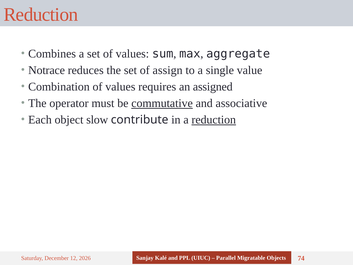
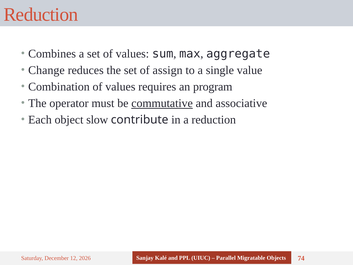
Notrace: Notrace -> Change
assigned: assigned -> program
reduction at (214, 120) underline: present -> none
